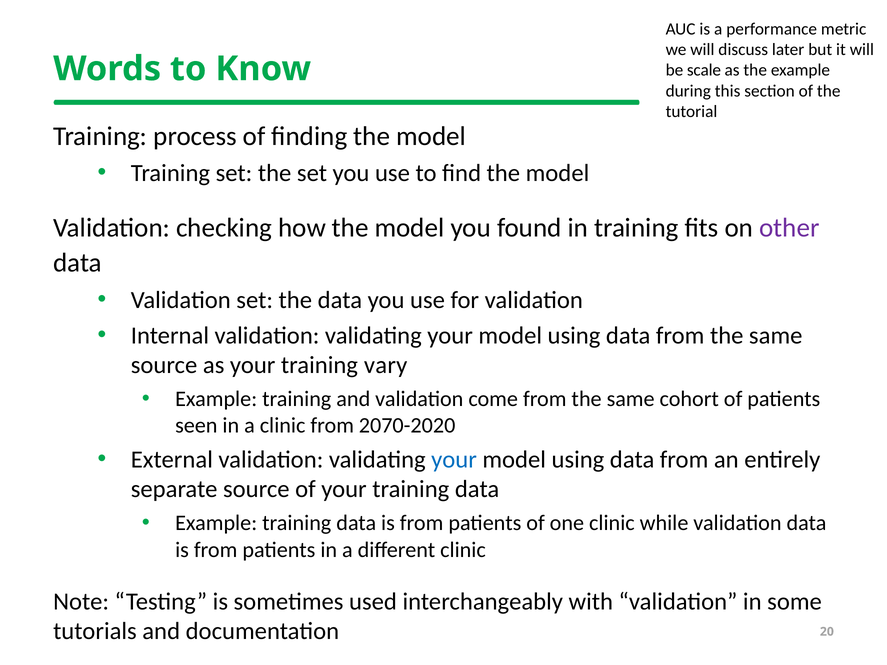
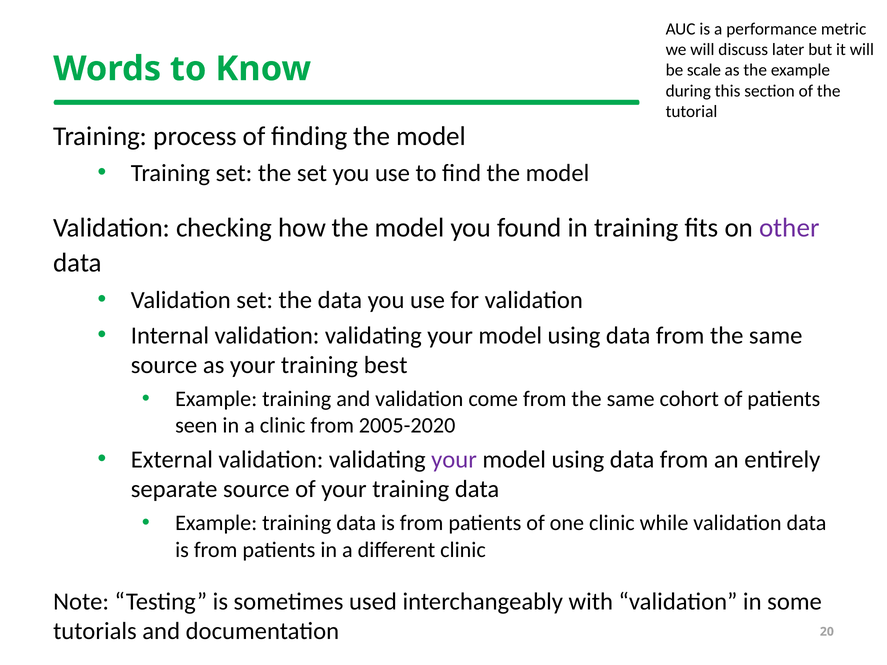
vary: vary -> best
2070-2020: 2070-2020 -> 2005-2020
your at (454, 460) colour: blue -> purple
